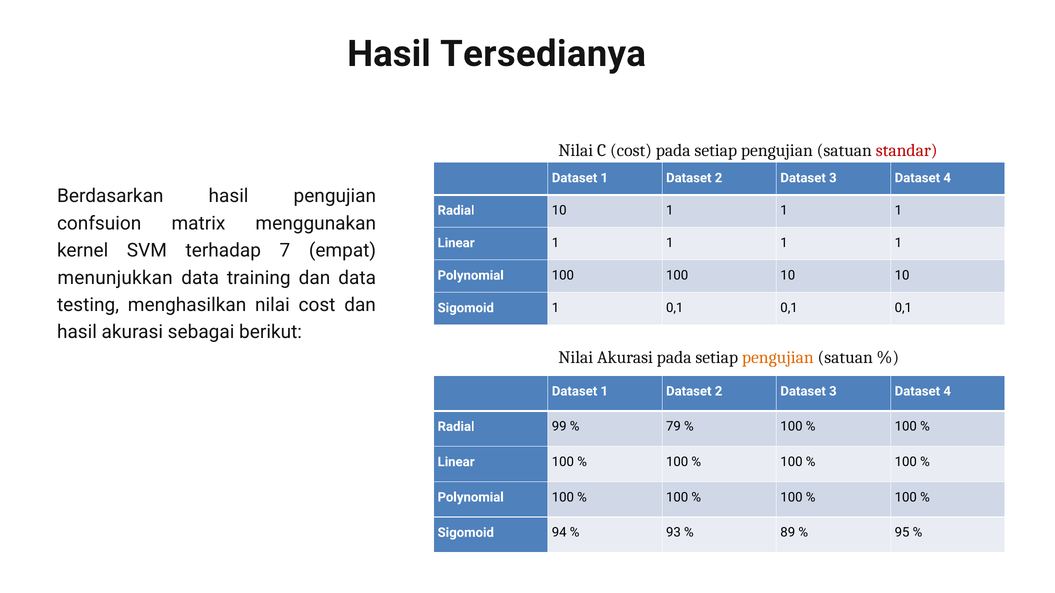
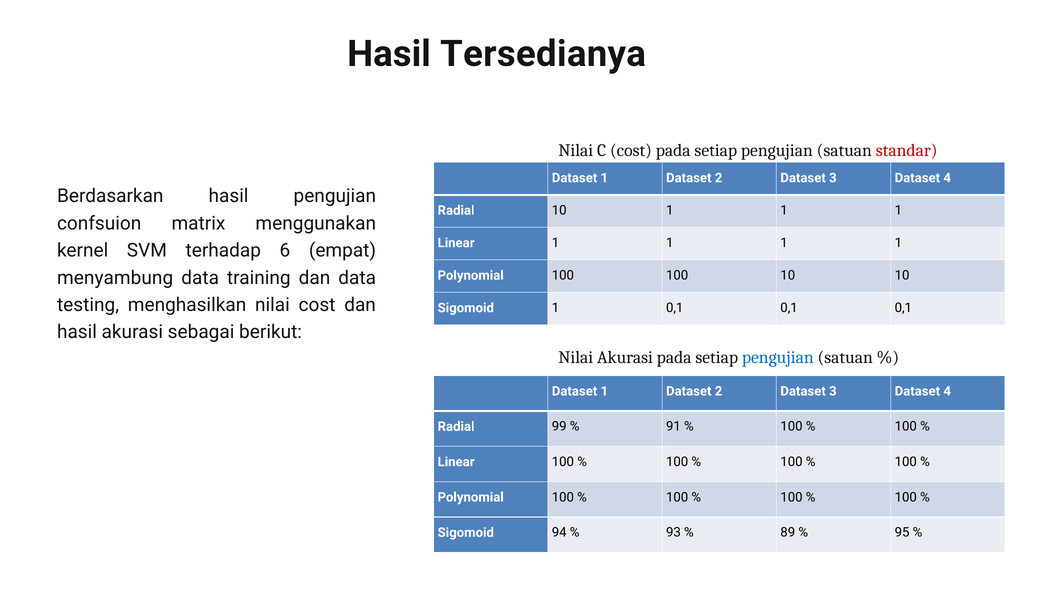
7: 7 -> 6
menunjukkan: menunjukkan -> menyambung
pengujian at (778, 358) colour: orange -> blue
79: 79 -> 91
